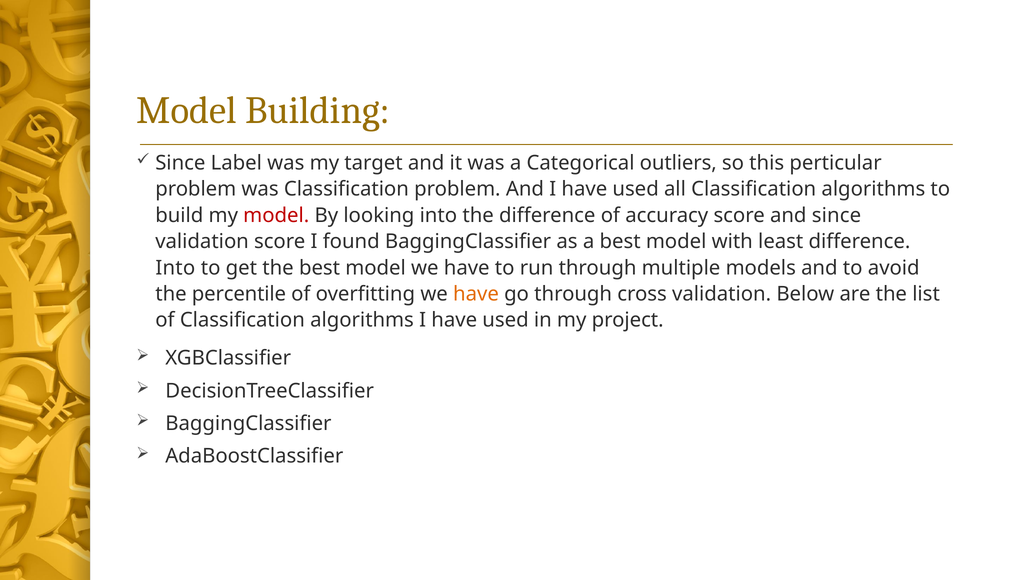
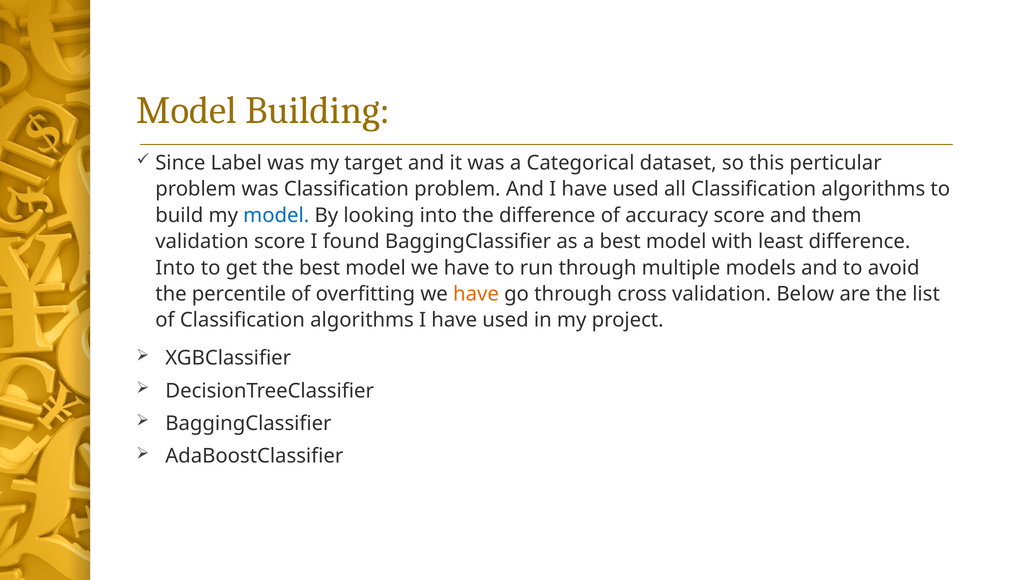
outliers: outliers -> dataset
model at (276, 215) colour: red -> blue
and since: since -> them
